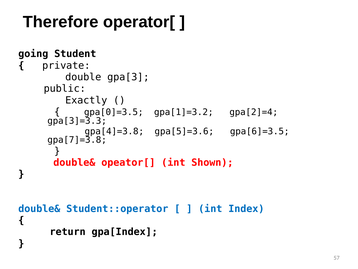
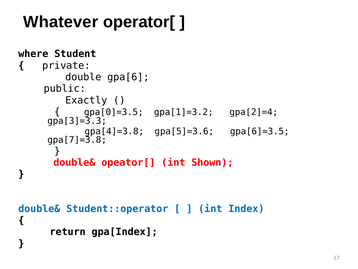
Therefore: Therefore -> Whatever
going: going -> where
gpa[3: gpa[3 -> gpa[6
